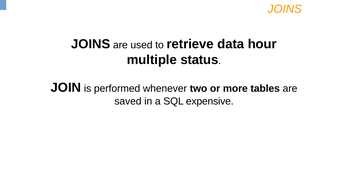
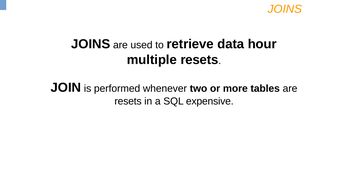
multiple status: status -> resets
saved at (128, 101): saved -> resets
